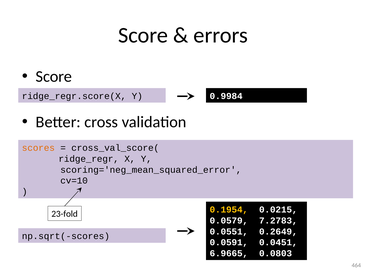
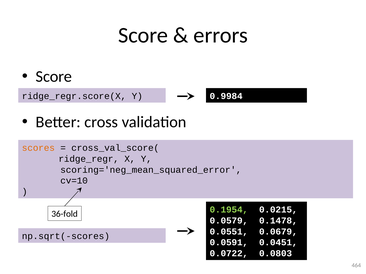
0.1954 colour: yellow -> light green
23-fold: 23-fold -> 36-fold
7.2783: 7.2783 -> 0.1478
0.2649: 0.2649 -> 0.0679
6.9665: 6.9665 -> 0.0722
